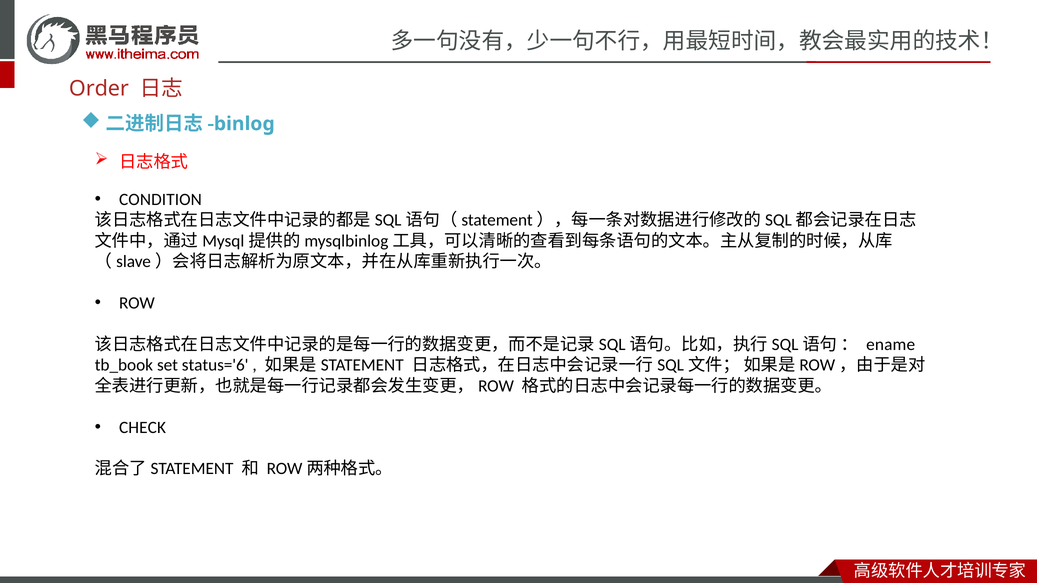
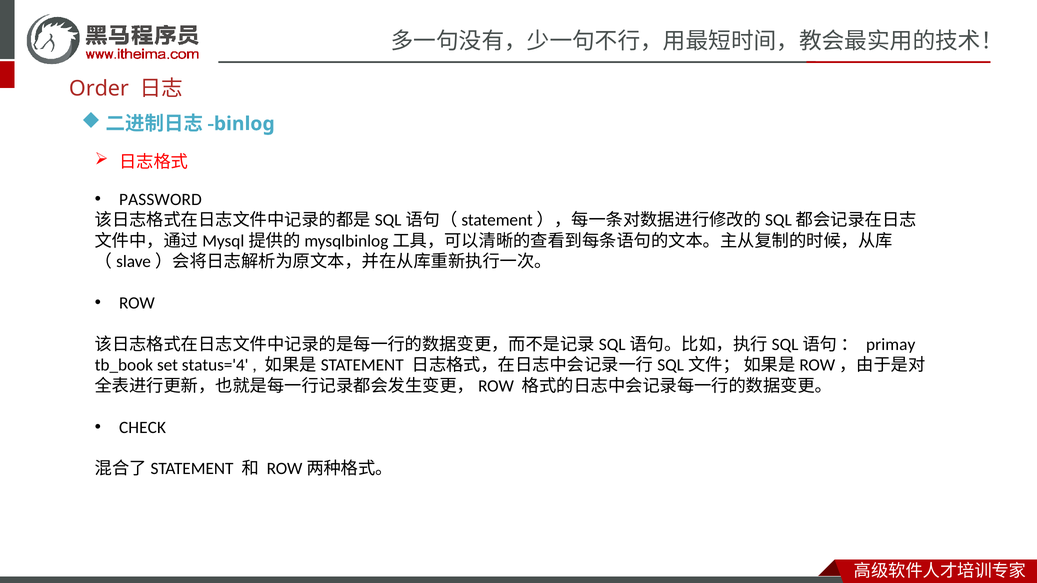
CONDITION: CONDITION -> PASSWORD
ename: ename -> primay
status='6: status='6 -> status='4
